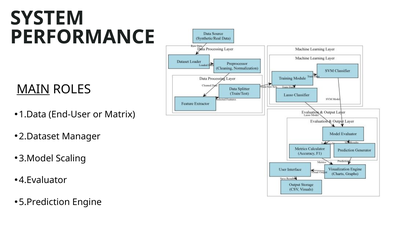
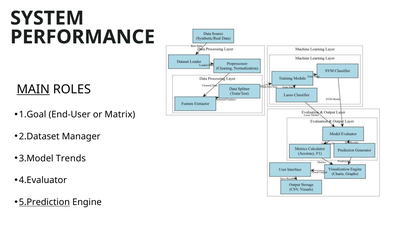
1.Data: 1.Data -> 1.Goal
Scaling: Scaling -> Trends
5.Prediction underline: none -> present
